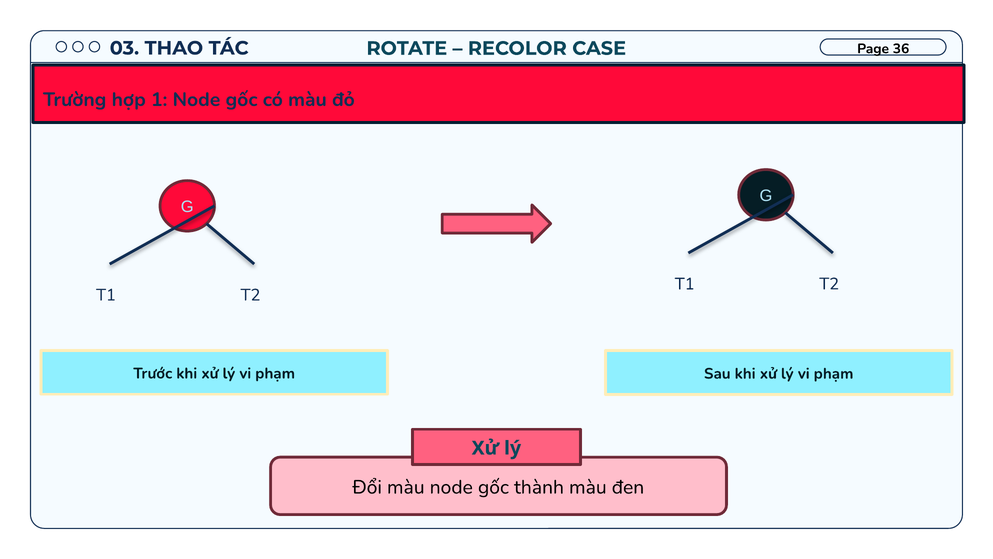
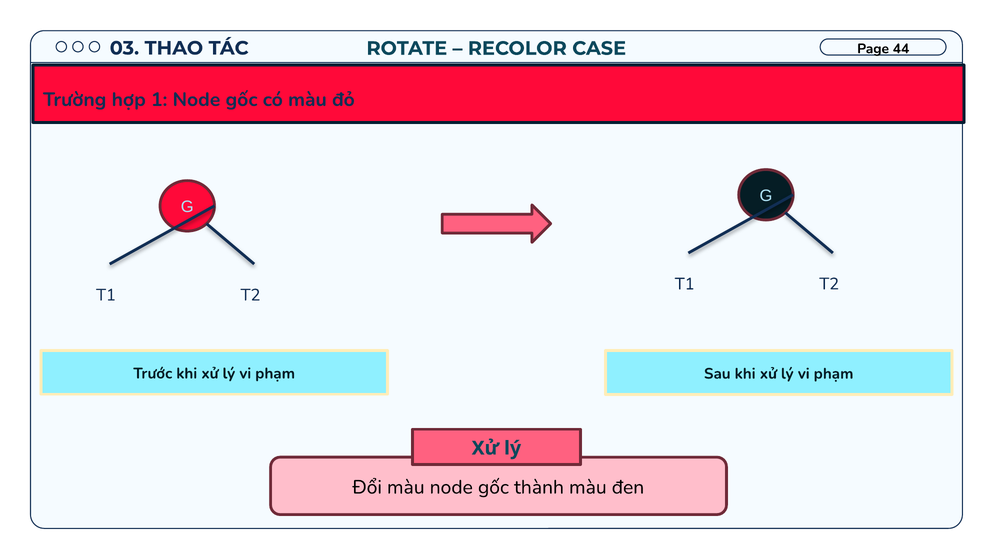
36: 36 -> 44
